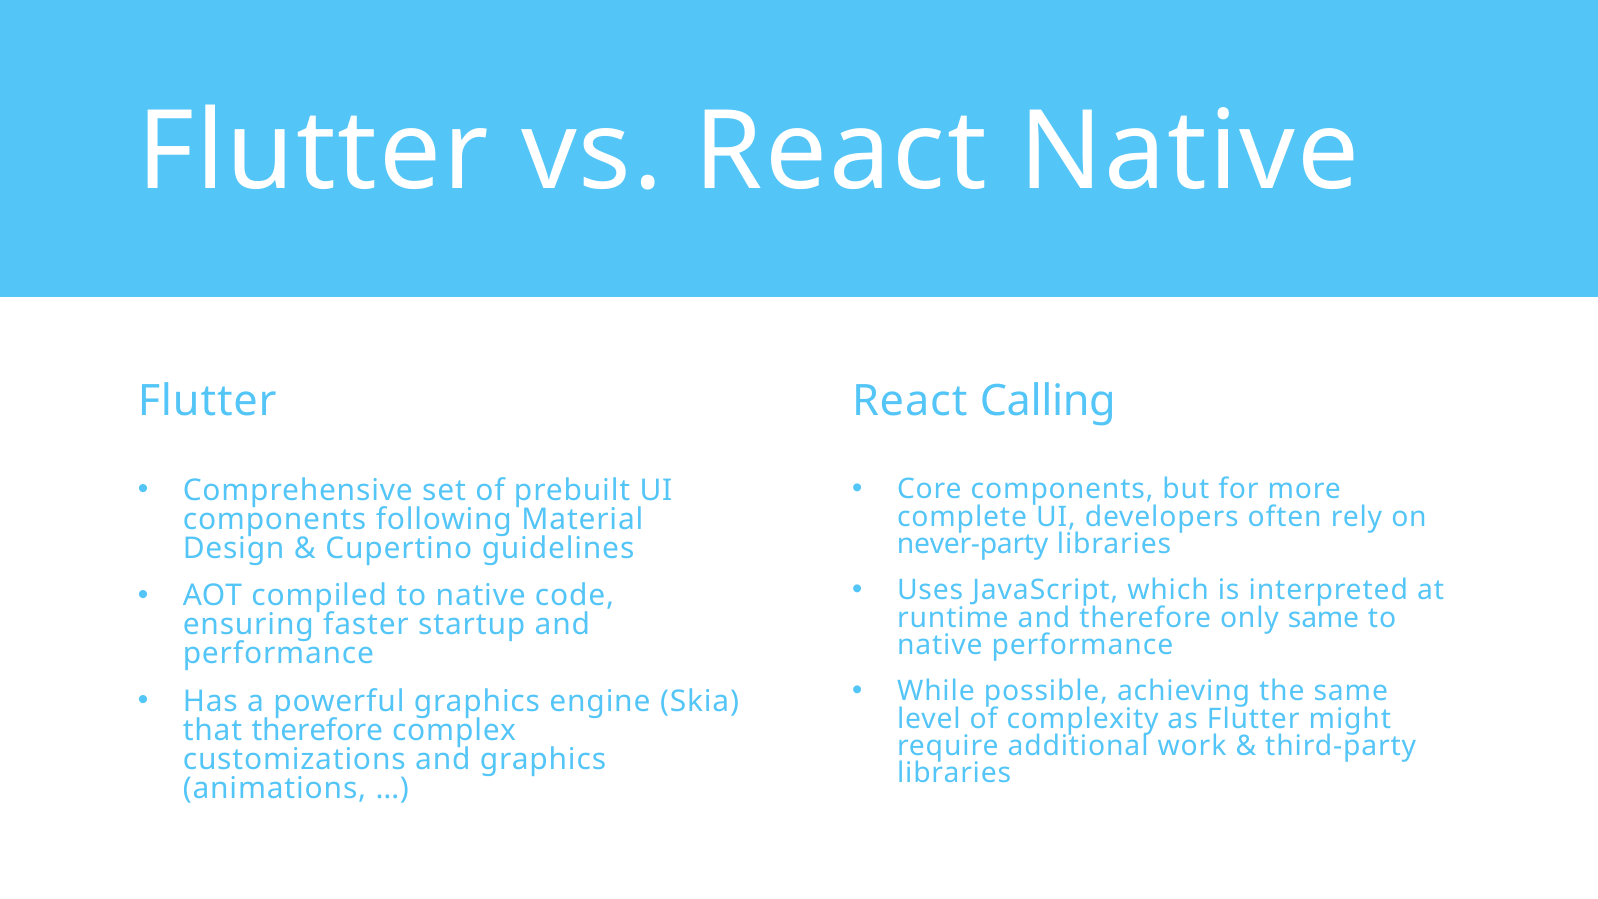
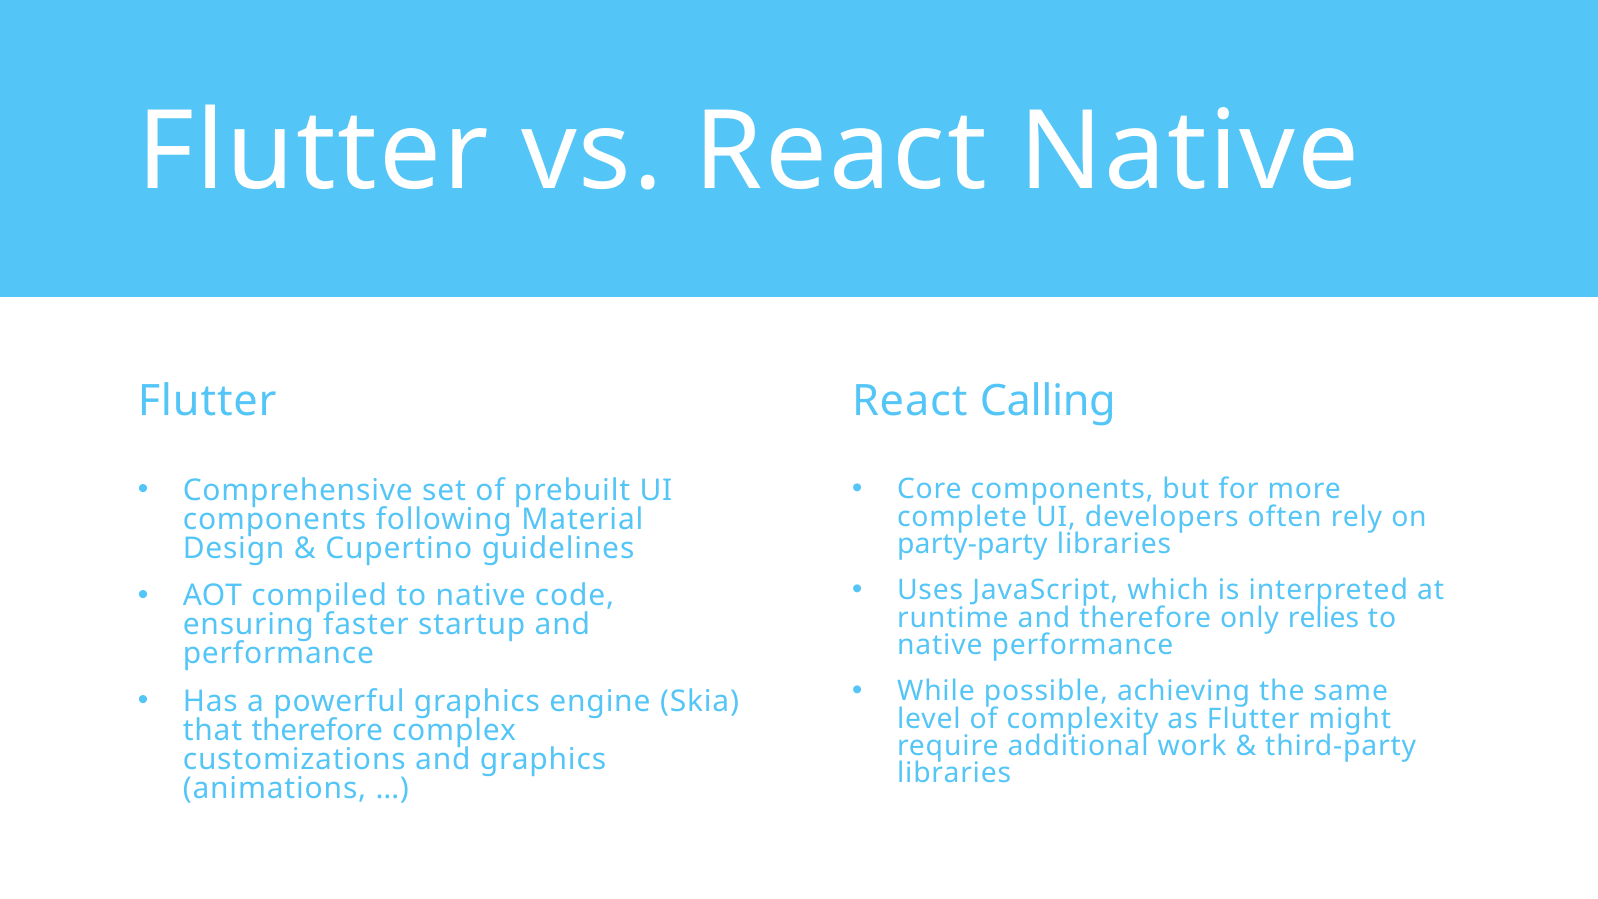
never-party: never-party -> party-party
only same: same -> relies
